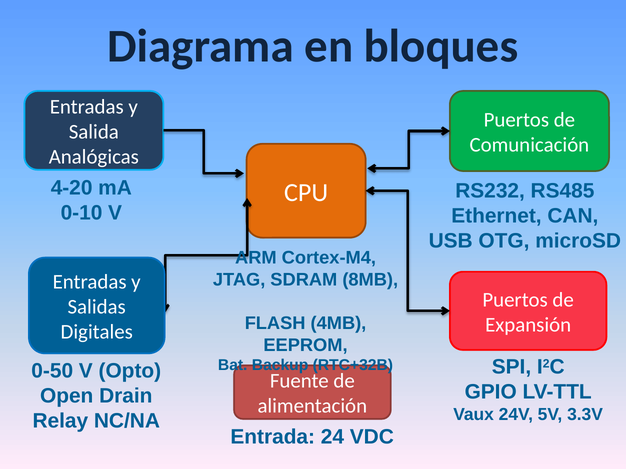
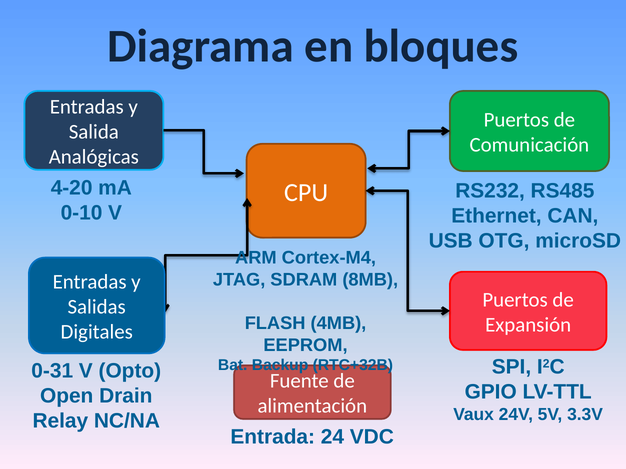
0-50: 0-50 -> 0-31
